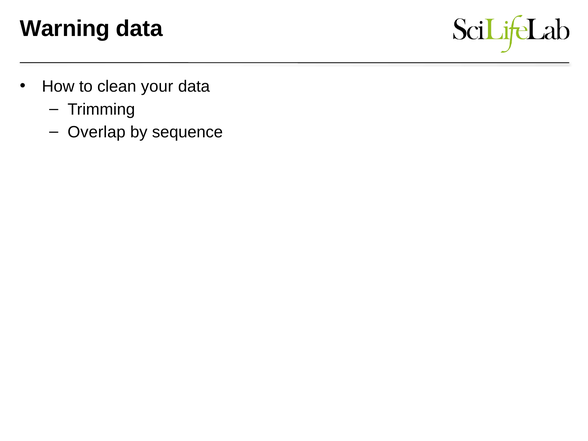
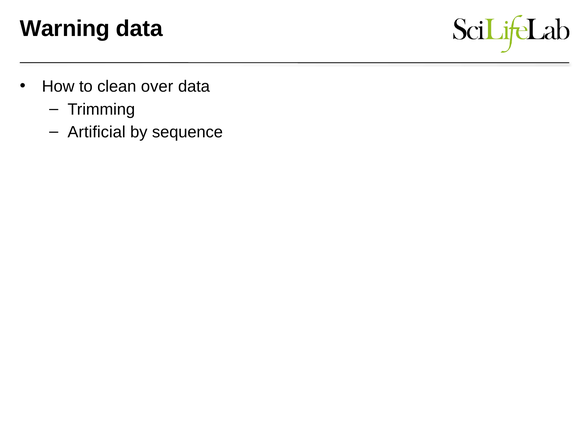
your: your -> over
Overlap: Overlap -> Artificial
